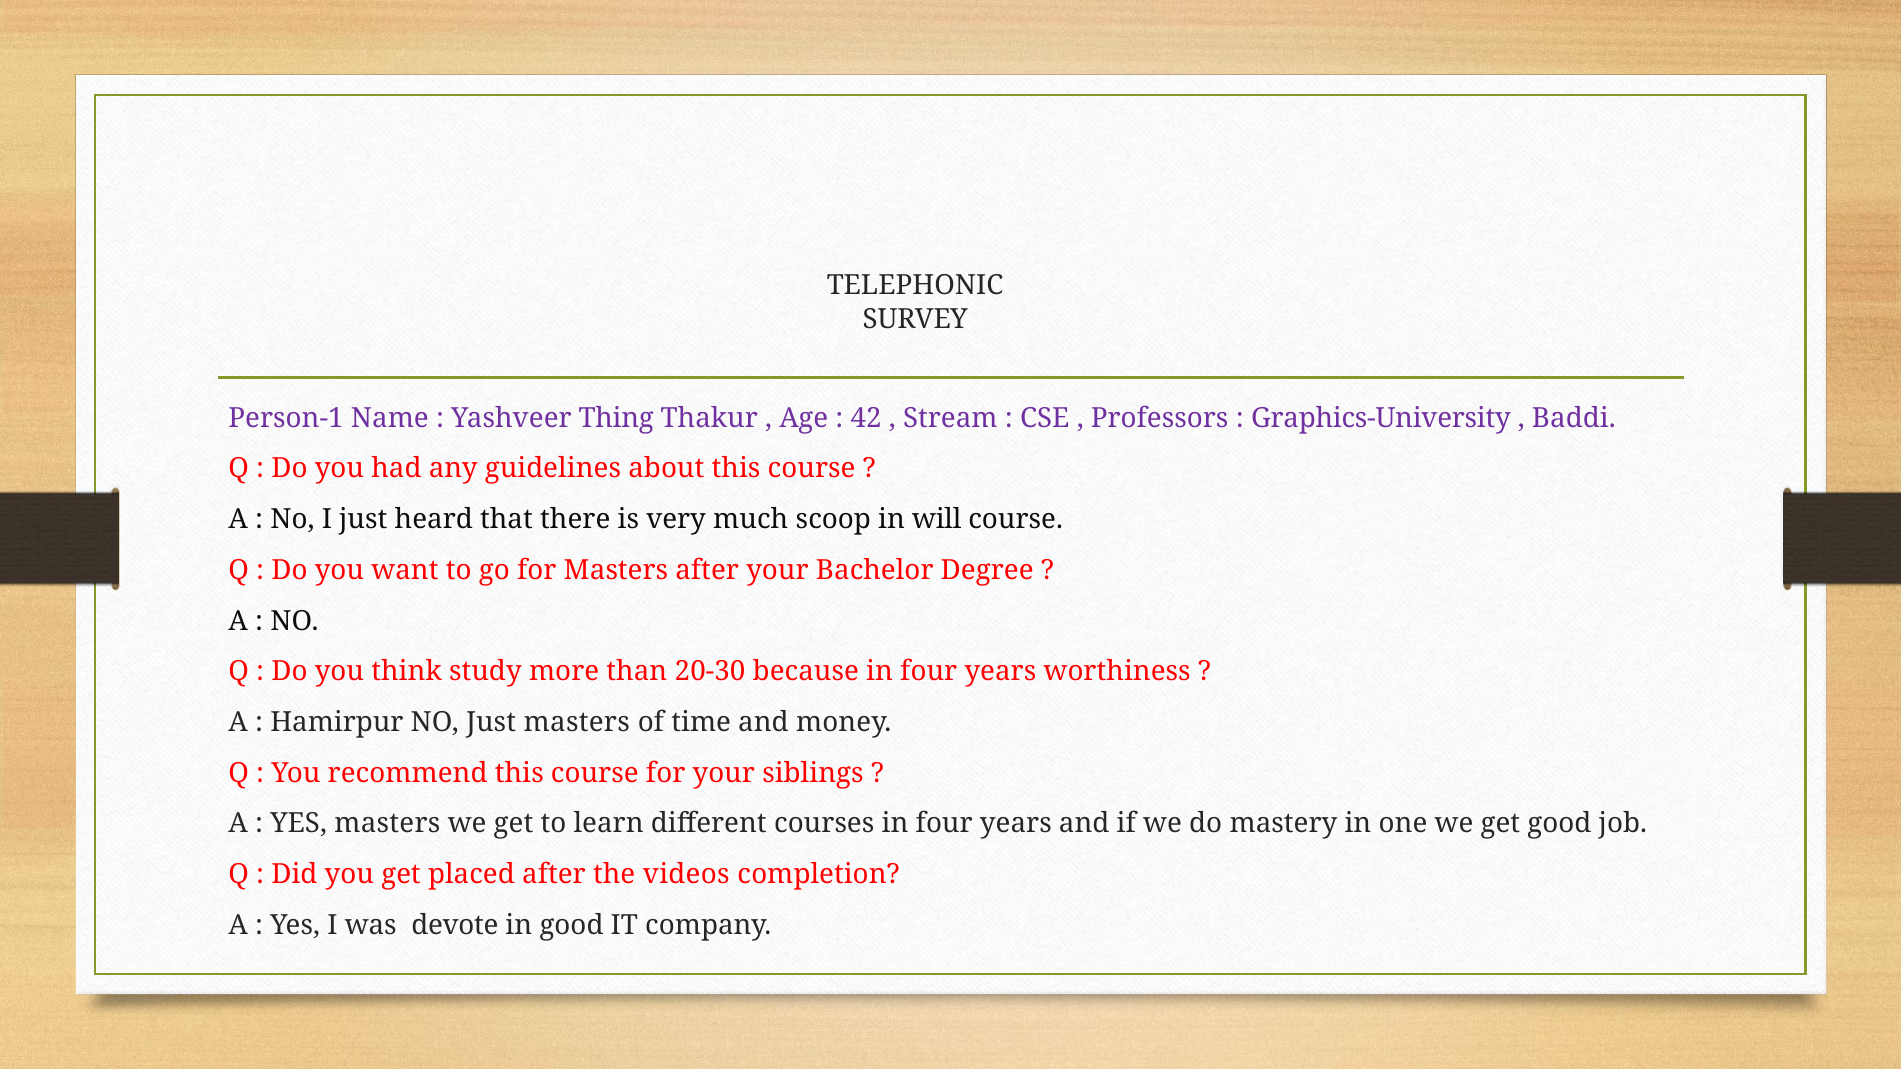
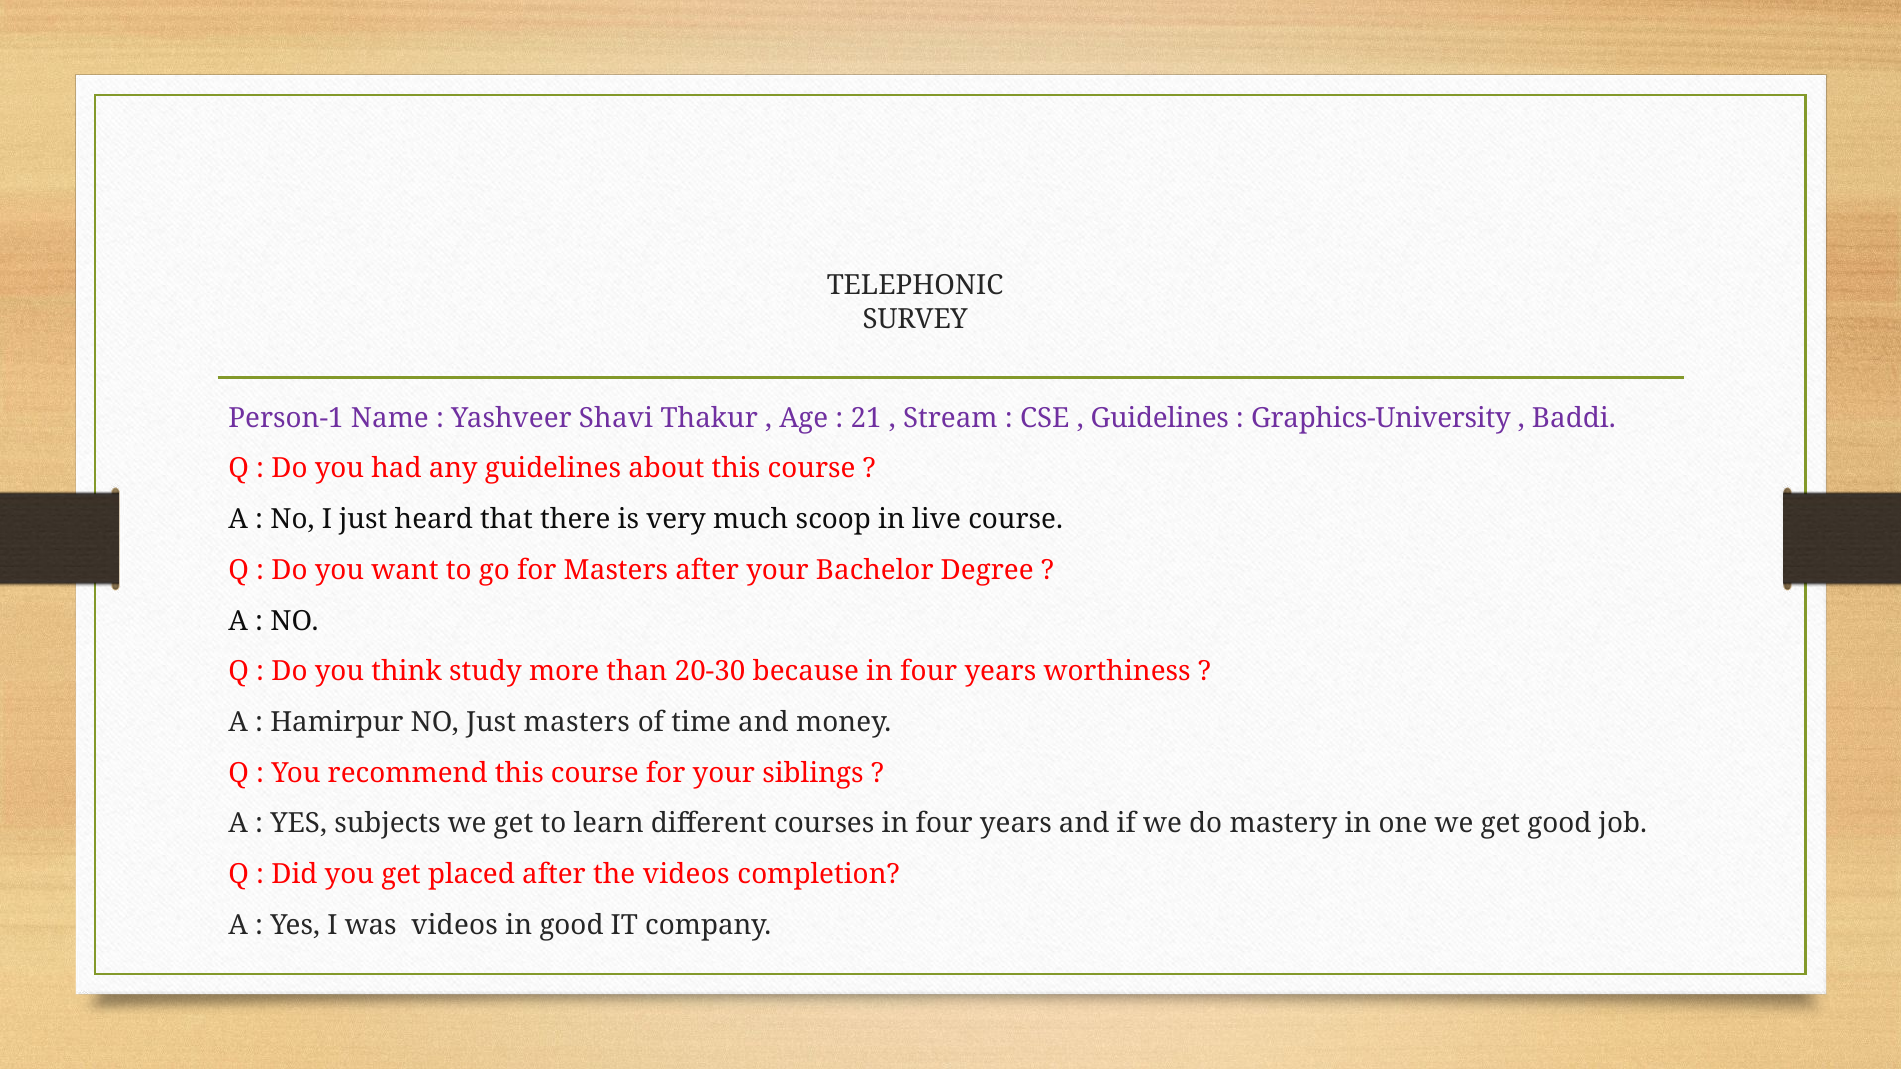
Thing: Thing -> Shavi
42: 42 -> 21
Professors at (1160, 418): Professors -> Guidelines
will: will -> live
YES masters: masters -> subjects
was devote: devote -> videos
